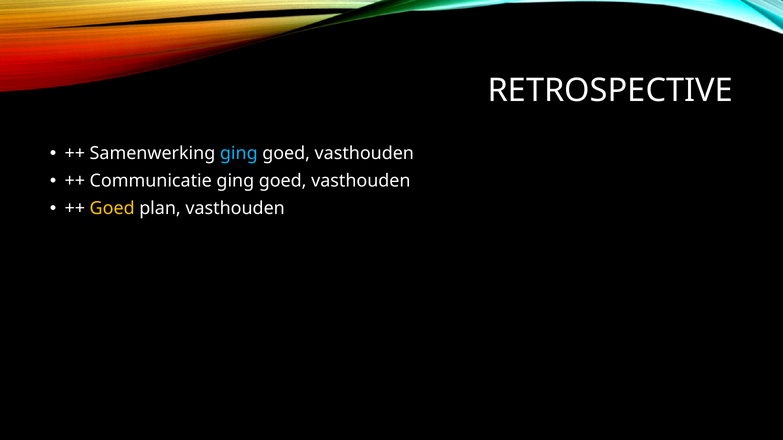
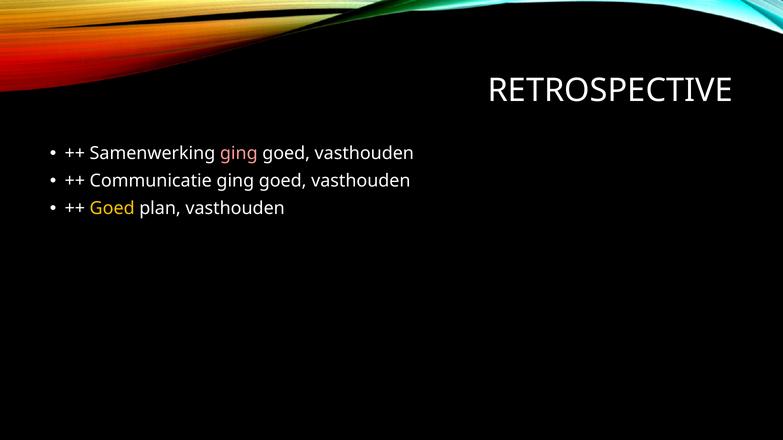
ging at (239, 153) colour: light blue -> pink
